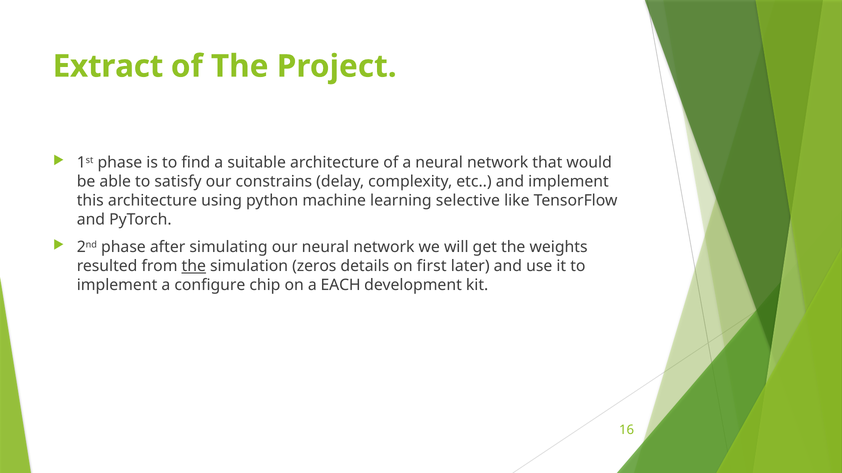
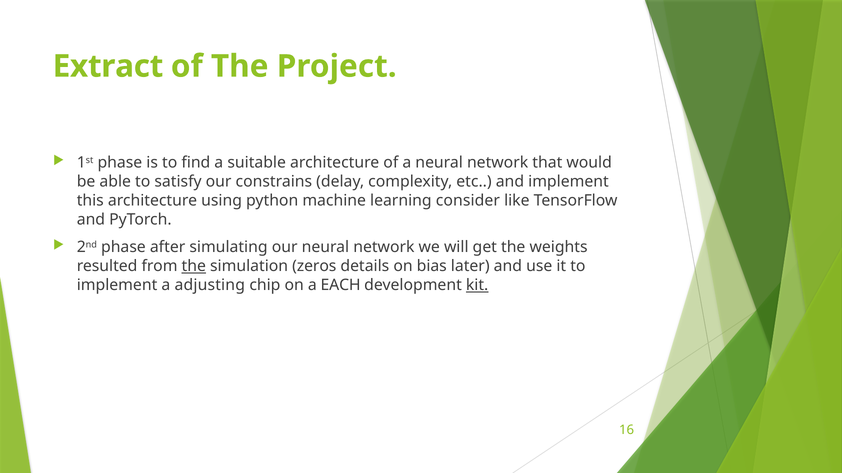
selective: selective -> consider
first: first -> bias
configure: configure -> adjusting
kit underline: none -> present
